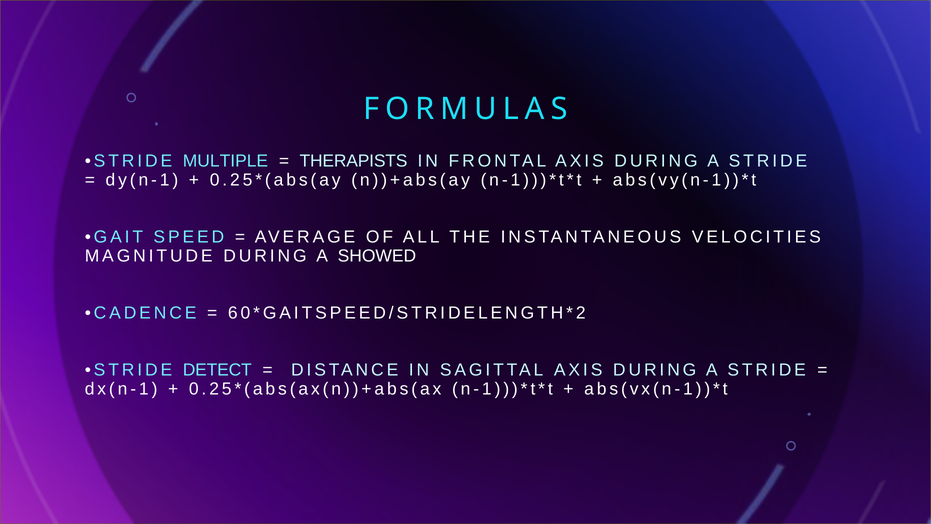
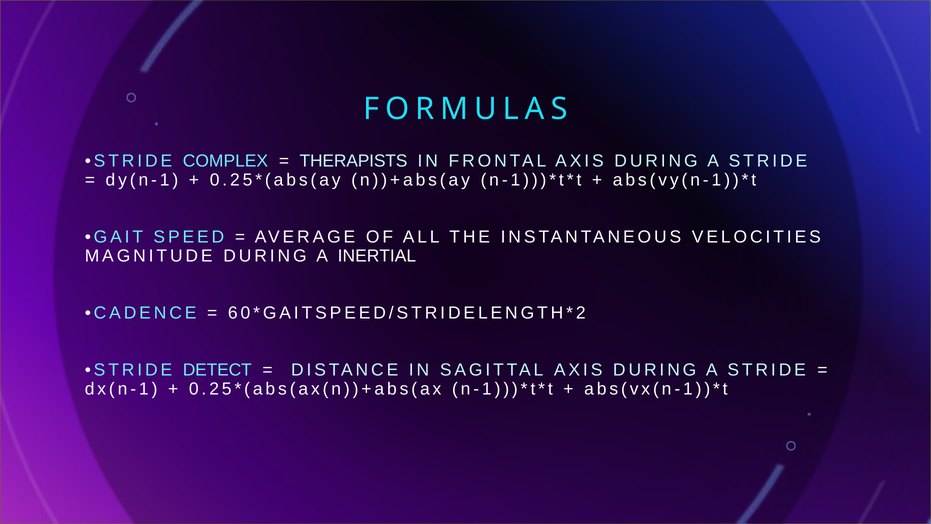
MULTIPLE: MULTIPLE -> COMPLEX
SHOWED: SHOWED -> INERTIAL
